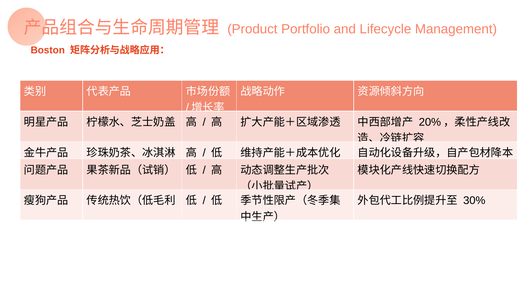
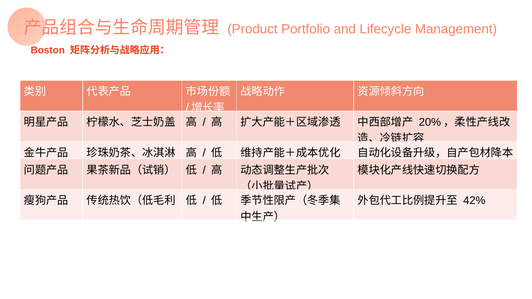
30%: 30% -> 42%
